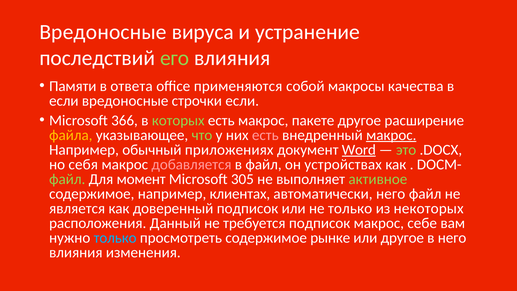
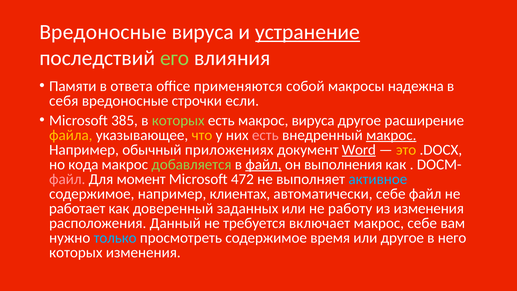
устранение underline: none -> present
качества: качества -> надежна
если at (64, 101): если -> себя
366: 366 -> 385
макрос пакете: пакете -> вируса
что colour: light green -> yellow
это colour: light green -> yellow
себя: себя -> кода
добавляется colour: pink -> light green
файл at (264, 164) underline: none -> present
устройствах: устройствах -> выполнения
файл at (67, 179) colour: light green -> pink
305: 305 -> 472
активное colour: light green -> light blue
автоматически него: него -> себе
является: является -> работает
доверенный подписок: подписок -> заданных
не только: только -> работу
из некоторых: некоторых -> изменения
требуется подписок: подписок -> включает
рынке: рынке -> время
влияния at (76, 252): влияния -> которых
